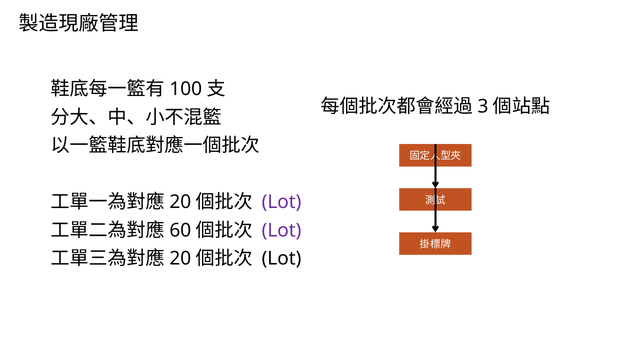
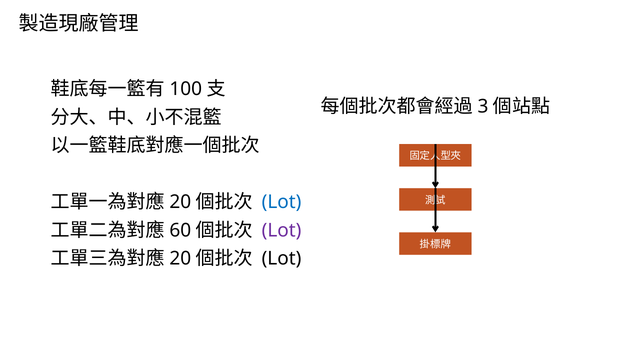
Lot at (282, 202) colour: purple -> blue
